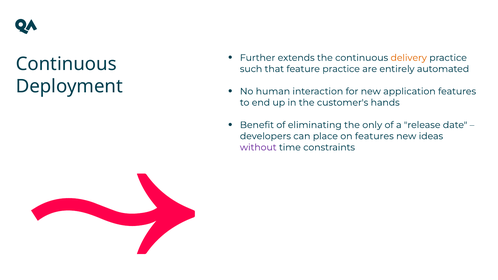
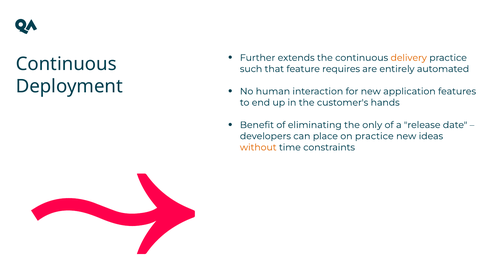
feature practice: practice -> requires
on features: features -> practice
without colour: purple -> orange
